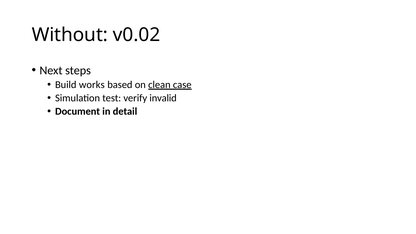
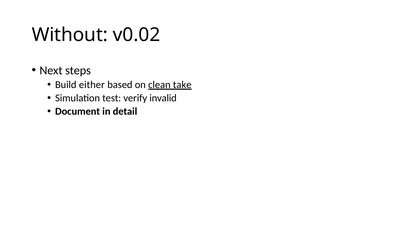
works: works -> either
case: case -> take
